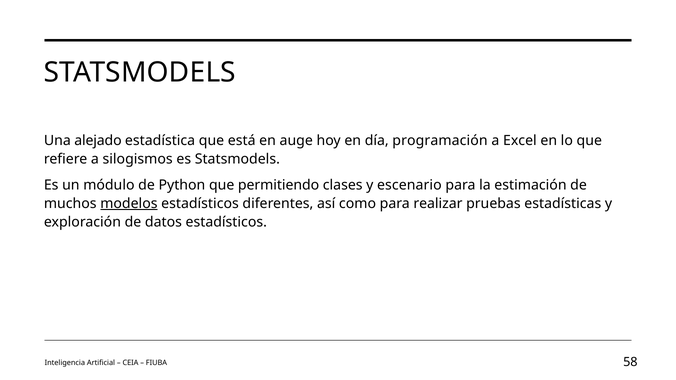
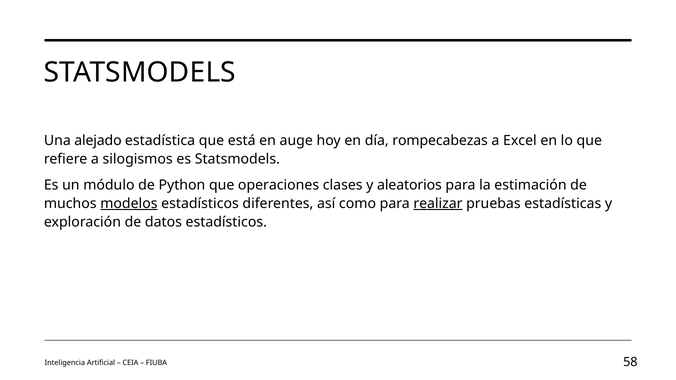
programación: programación -> rompecabezas
permitiendo: permitiendo -> operaciones
escenario: escenario -> aleatorios
realizar underline: none -> present
